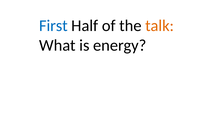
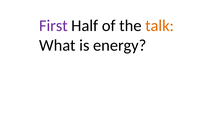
First colour: blue -> purple
